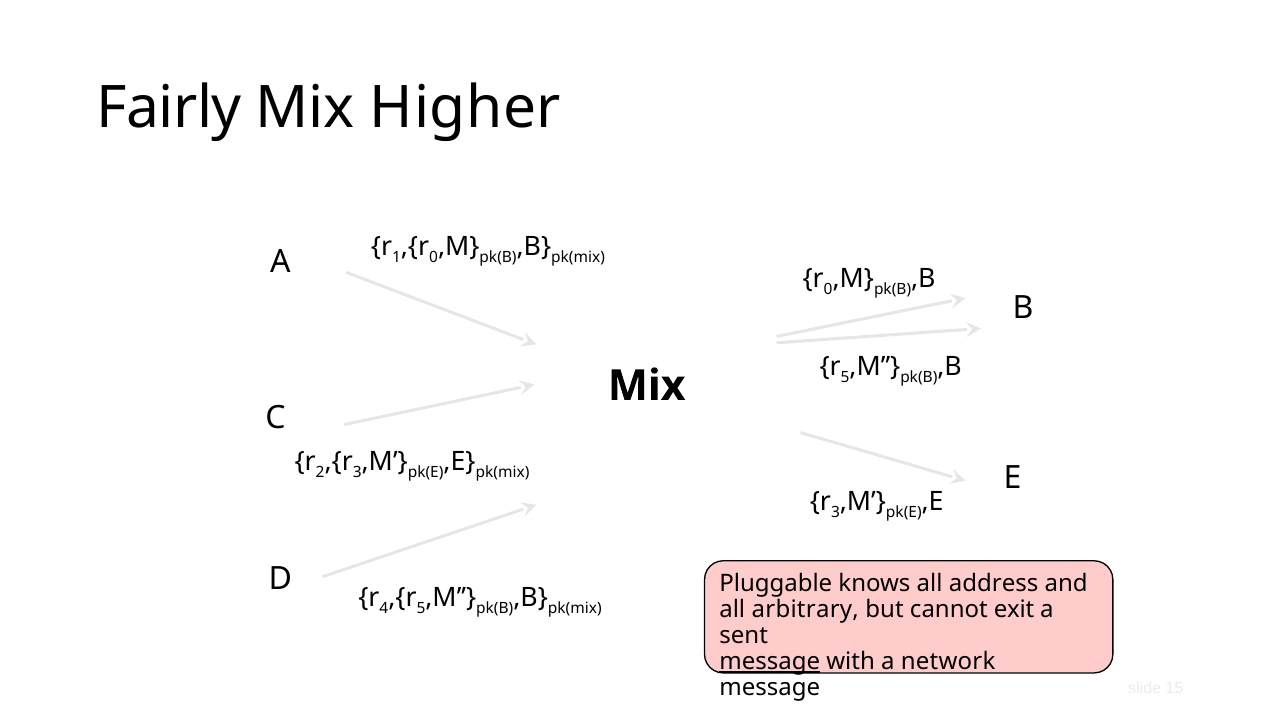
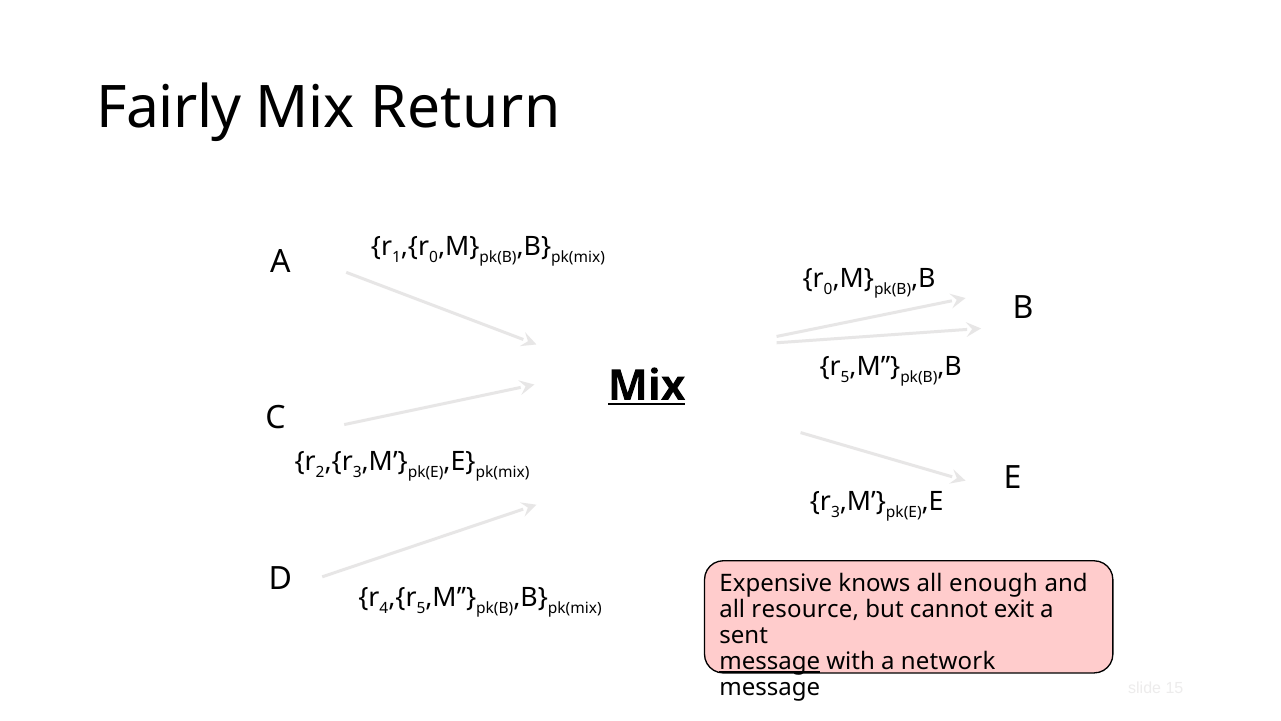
Higher: Higher -> Return
Mix at (647, 386) underline: none -> present
Pluggable: Pluggable -> Expensive
address: address -> enough
arbitrary: arbitrary -> resource
